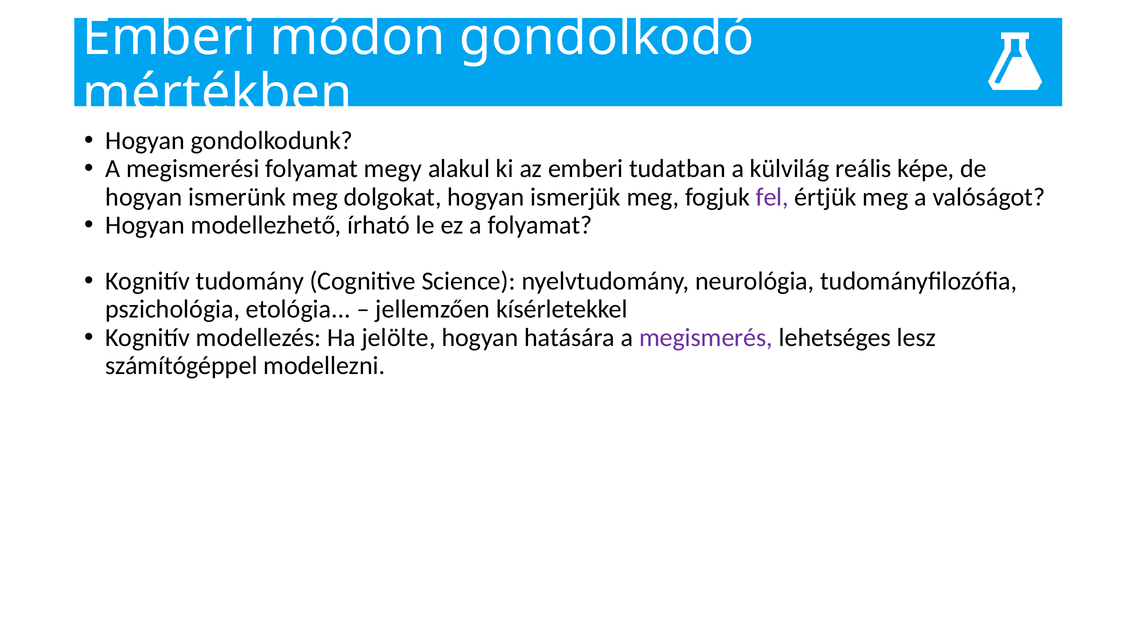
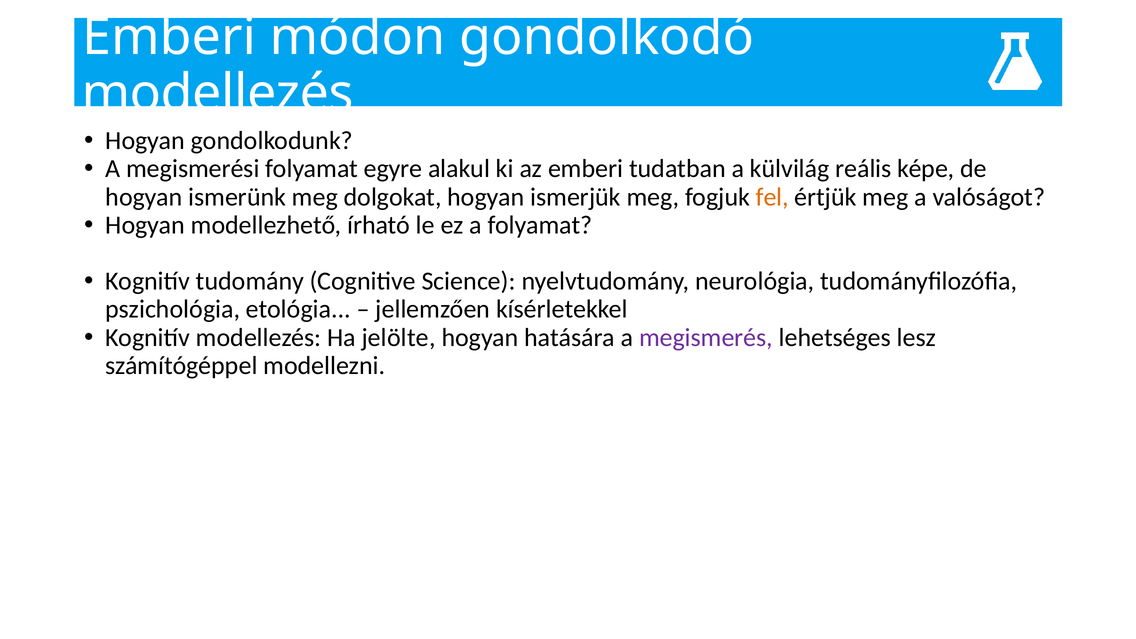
mértékben at (217, 94): mértékben -> modellezés
megy: megy -> egyre
fel colour: purple -> orange
